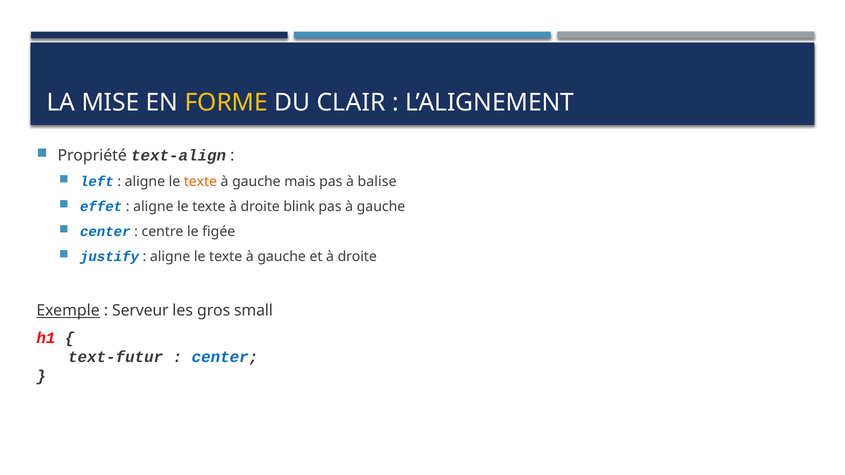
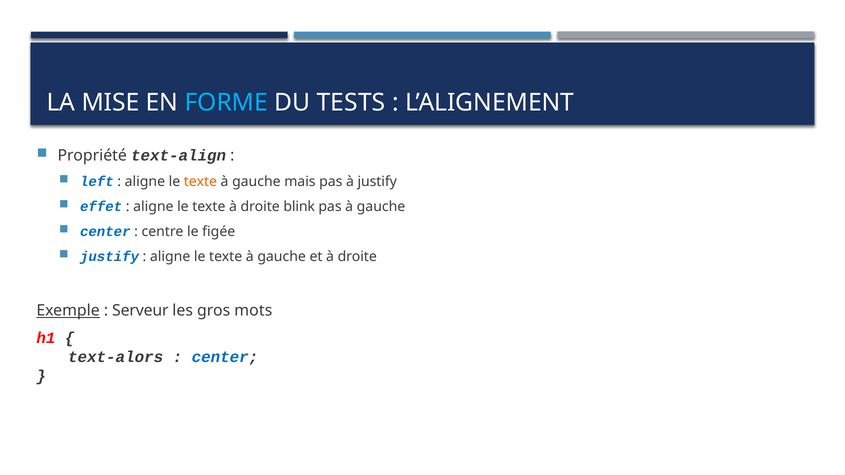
FORME colour: yellow -> light blue
CLAIR: CLAIR -> TESTS
à balise: balise -> justify
small: small -> mots
text-futur: text-futur -> text-alors
